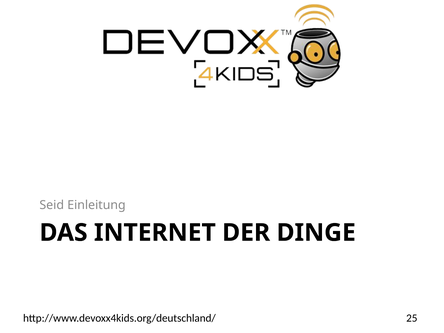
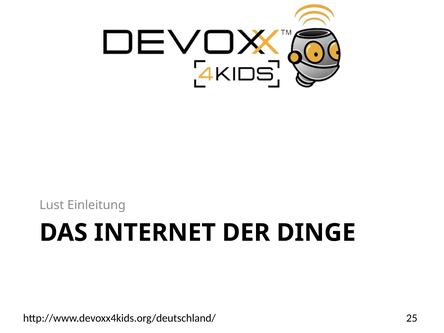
Seid: Seid -> Lust
